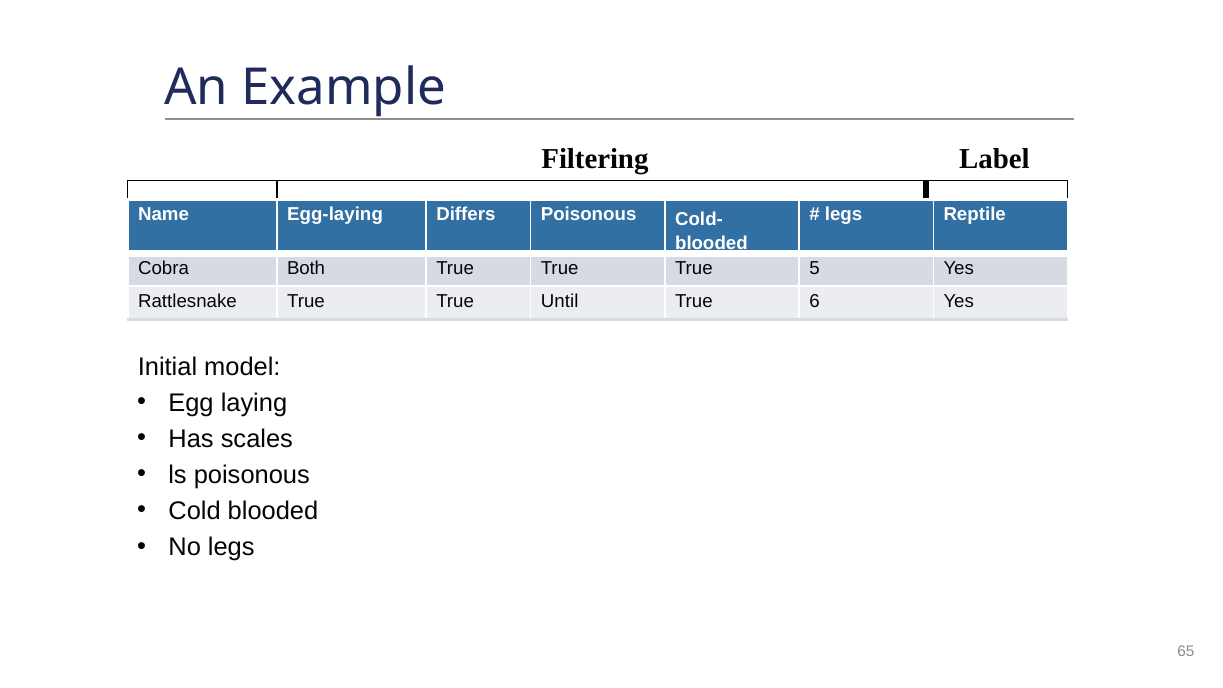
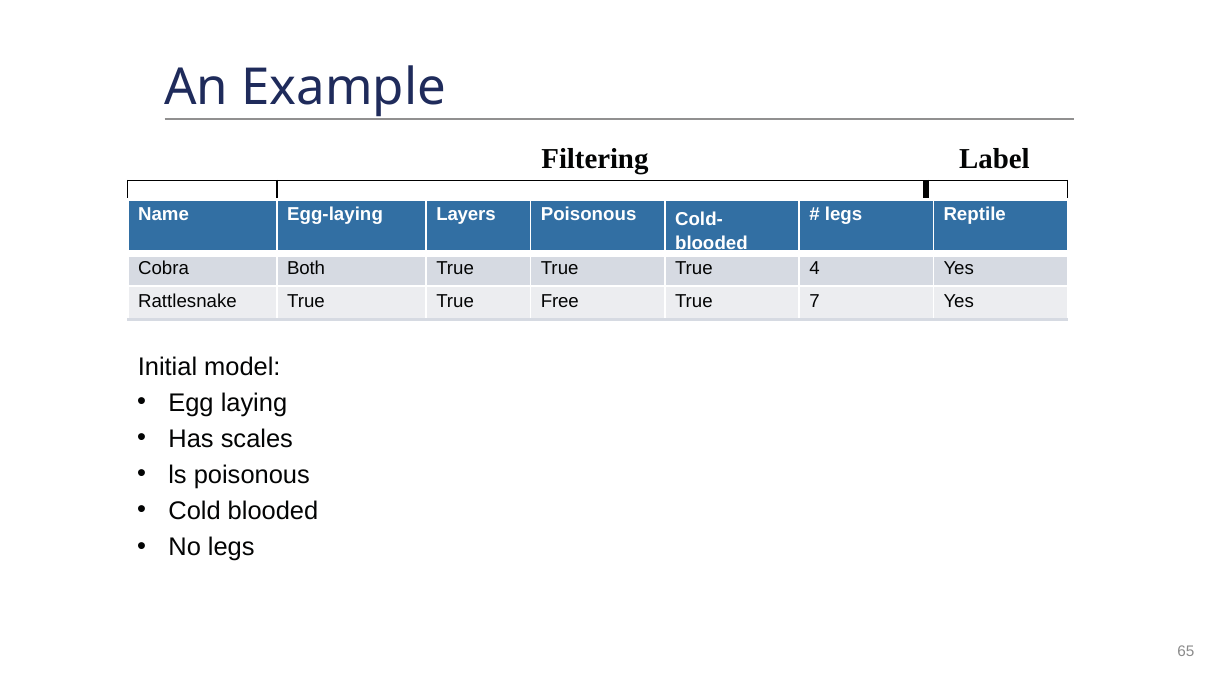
Differs: Differs -> Layers
5: 5 -> 4
Until: Until -> Free
6: 6 -> 7
